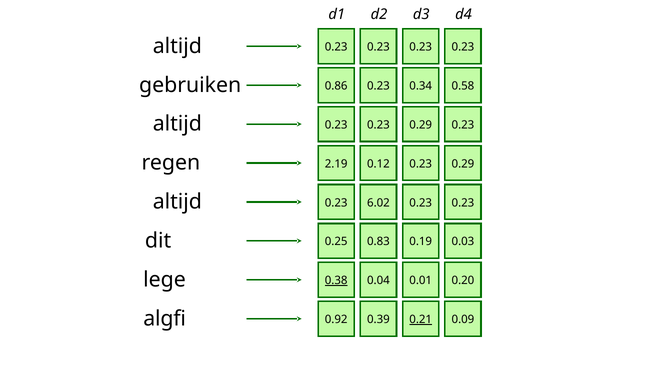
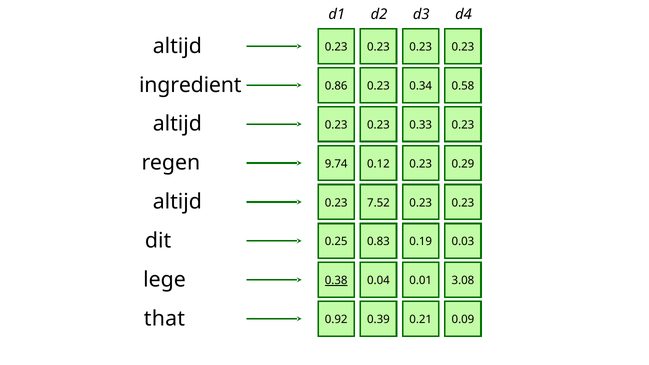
gebruiken: gebruiken -> ingredient
0.23 0.23 0.29: 0.29 -> 0.33
2.19: 2.19 -> 9.74
6.02: 6.02 -> 7.52
0.20: 0.20 -> 3.08
algfi: algfi -> that
0.21 underline: present -> none
